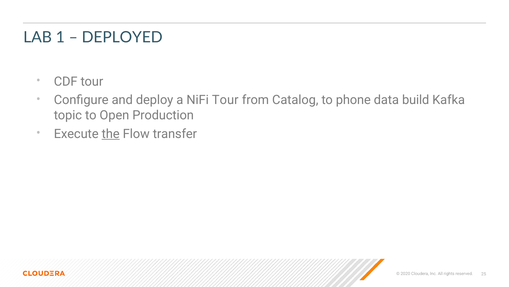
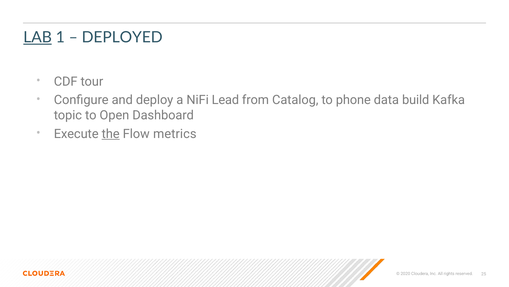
LAB underline: none -> present
NiFi Tour: Tour -> Lead
Production: Production -> Dashboard
transfer: transfer -> metrics
